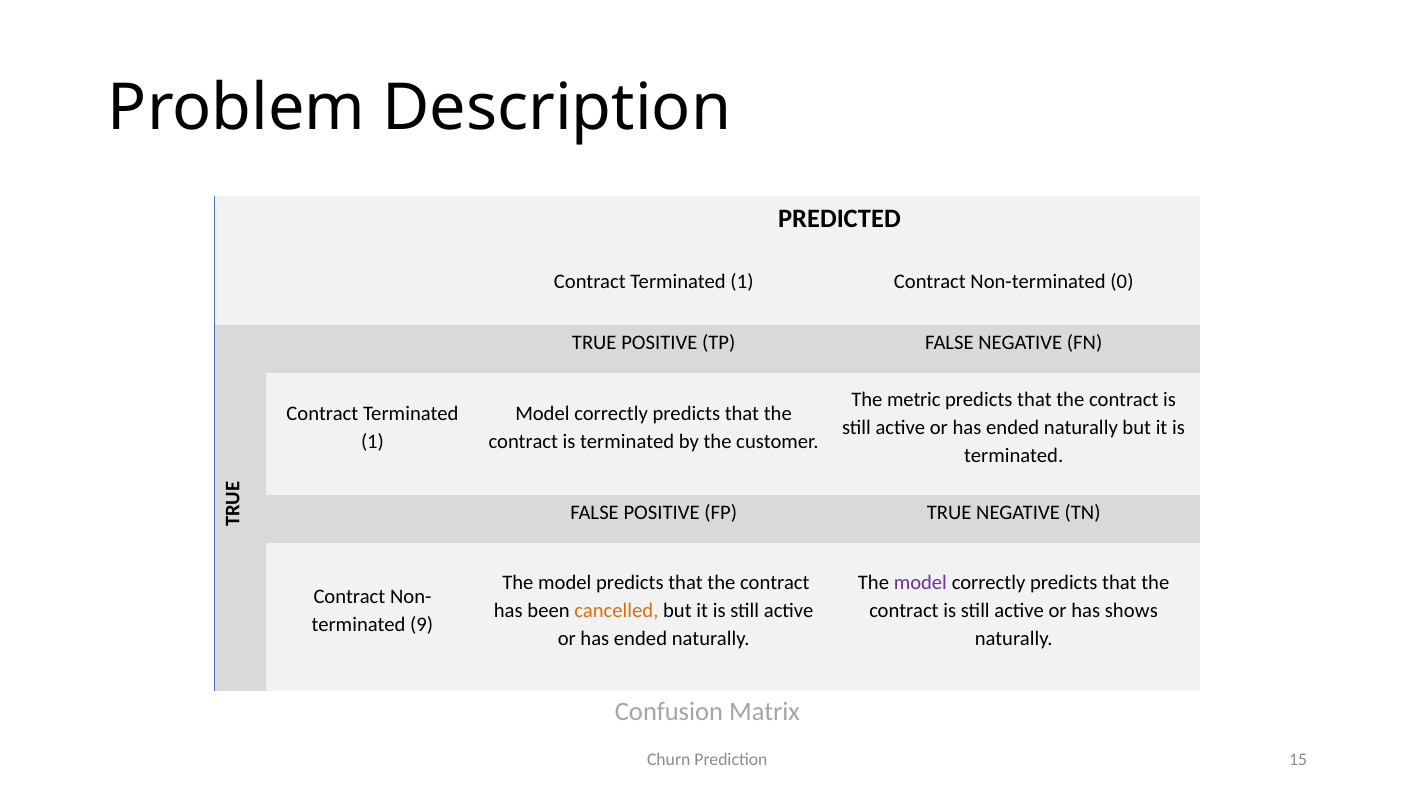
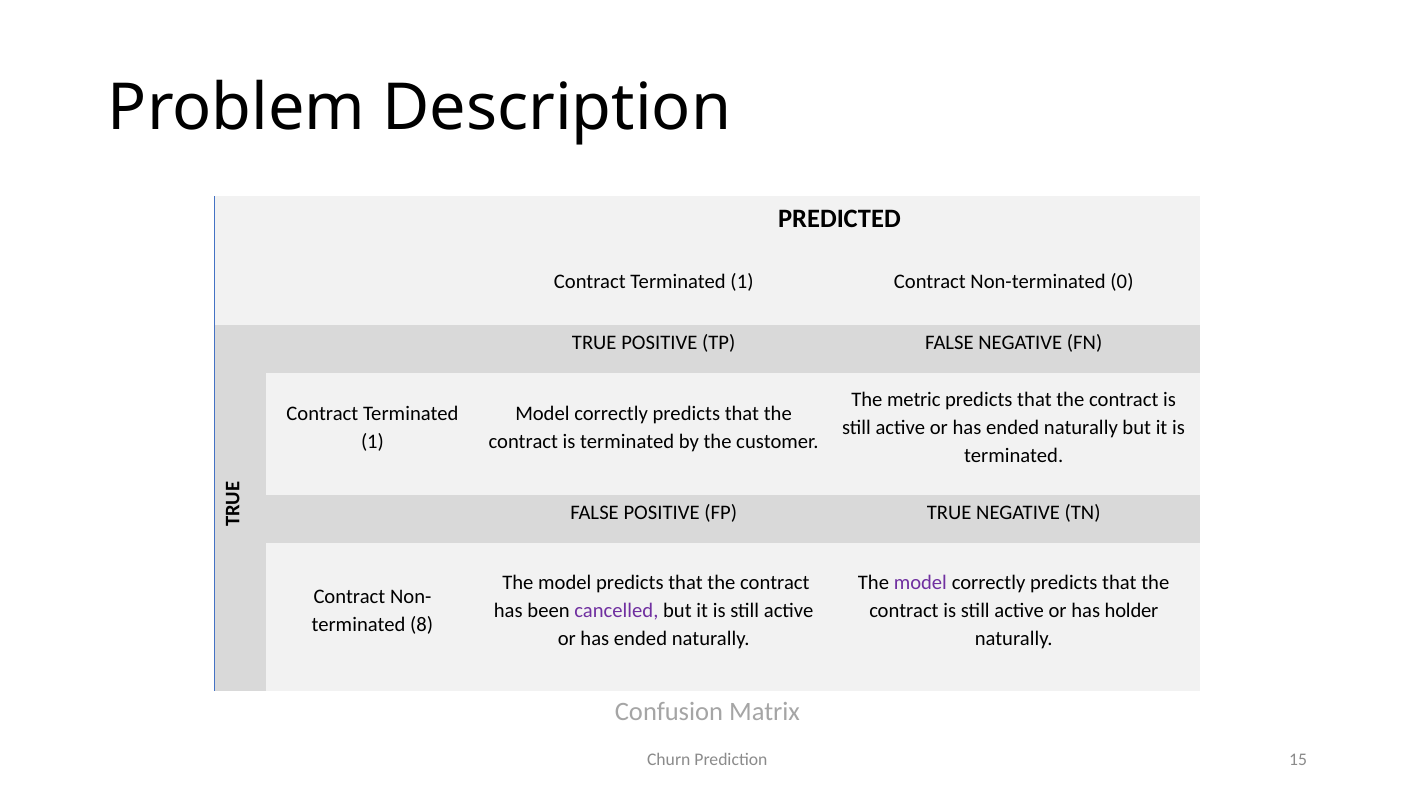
cancelled colour: orange -> purple
shows: shows -> holder
9: 9 -> 8
